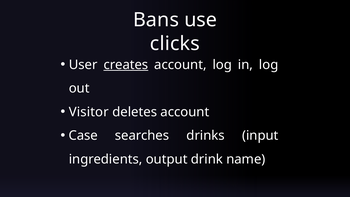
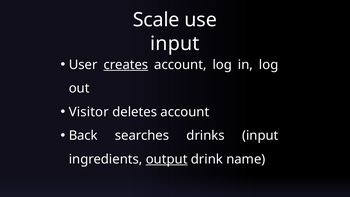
Bans: Bans -> Scale
clicks at (175, 44): clicks -> input
Case: Case -> Back
output underline: none -> present
